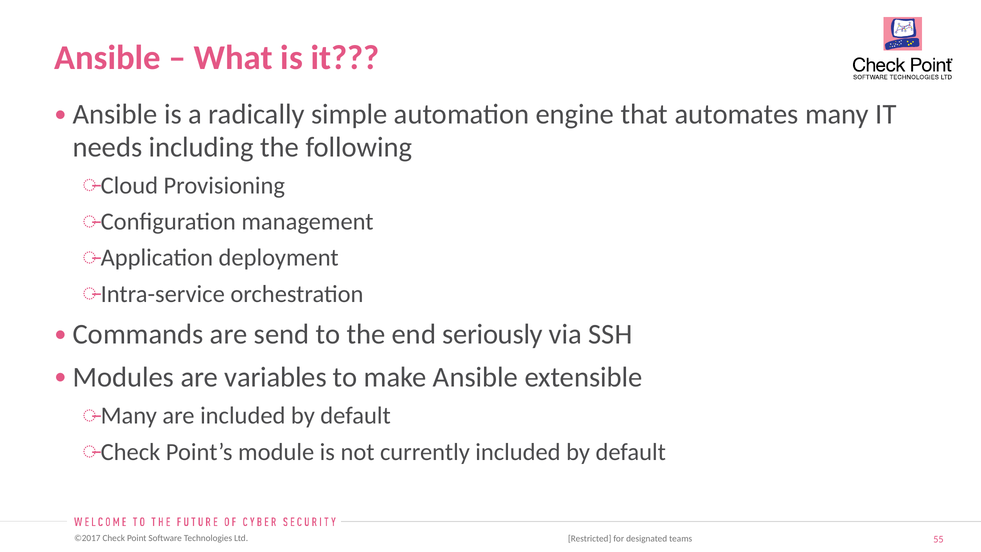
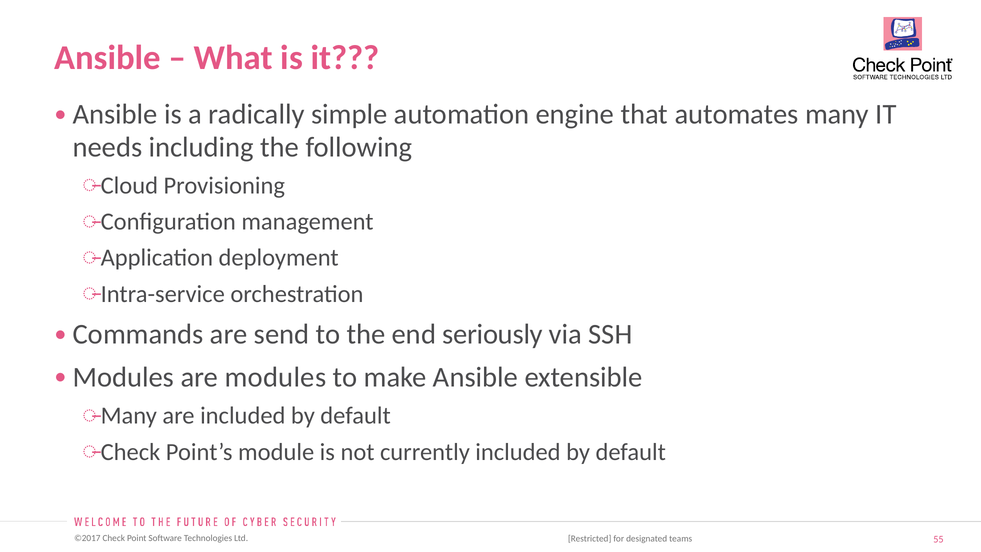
are variables: variables -> modules
